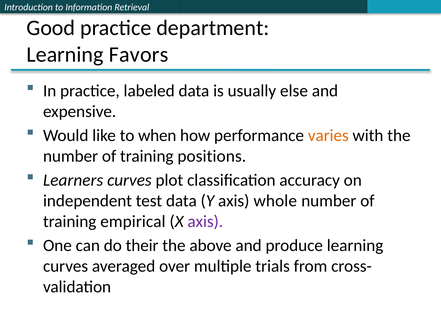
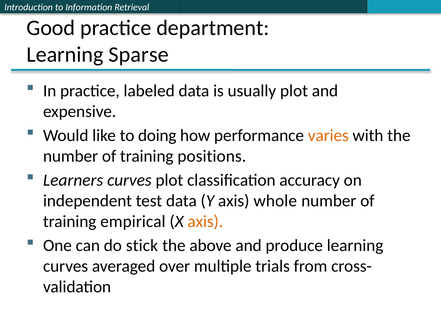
Favors: Favors -> Sparse
usually else: else -> plot
when: when -> doing
axis at (205, 221) colour: purple -> orange
their: their -> stick
